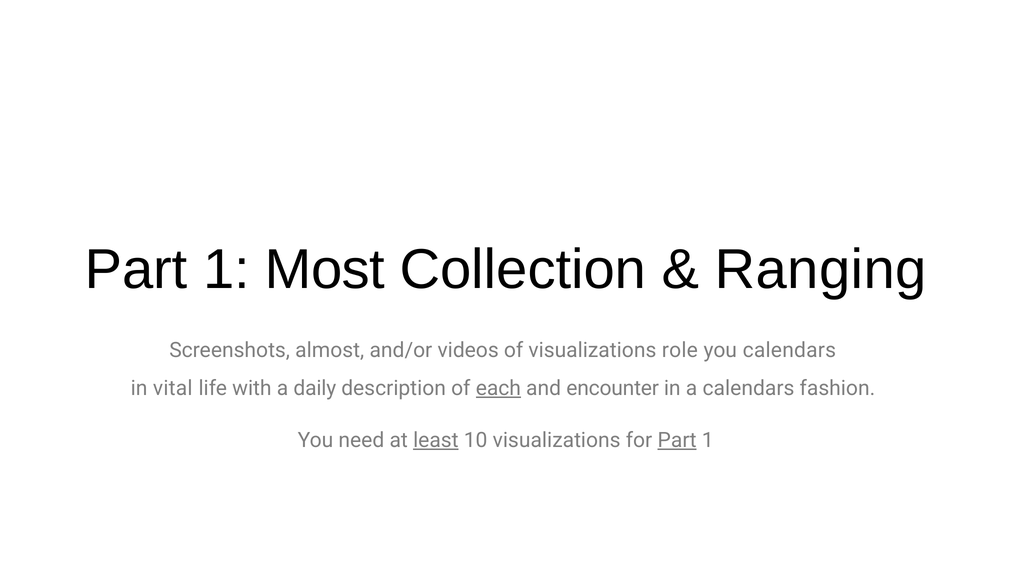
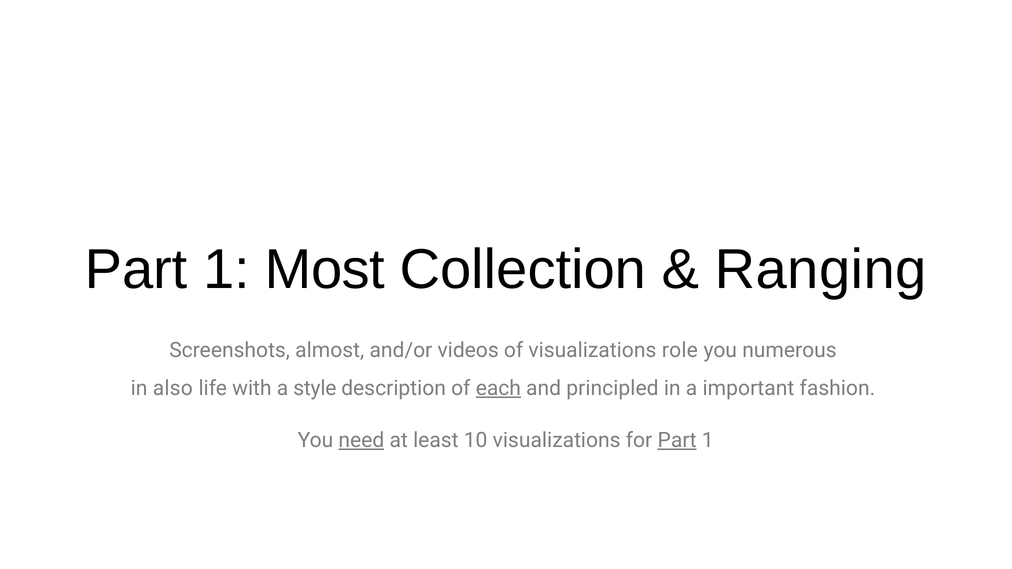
you calendars: calendars -> numerous
vital: vital -> also
daily: daily -> style
encounter: encounter -> principled
a calendars: calendars -> important
need underline: none -> present
least underline: present -> none
